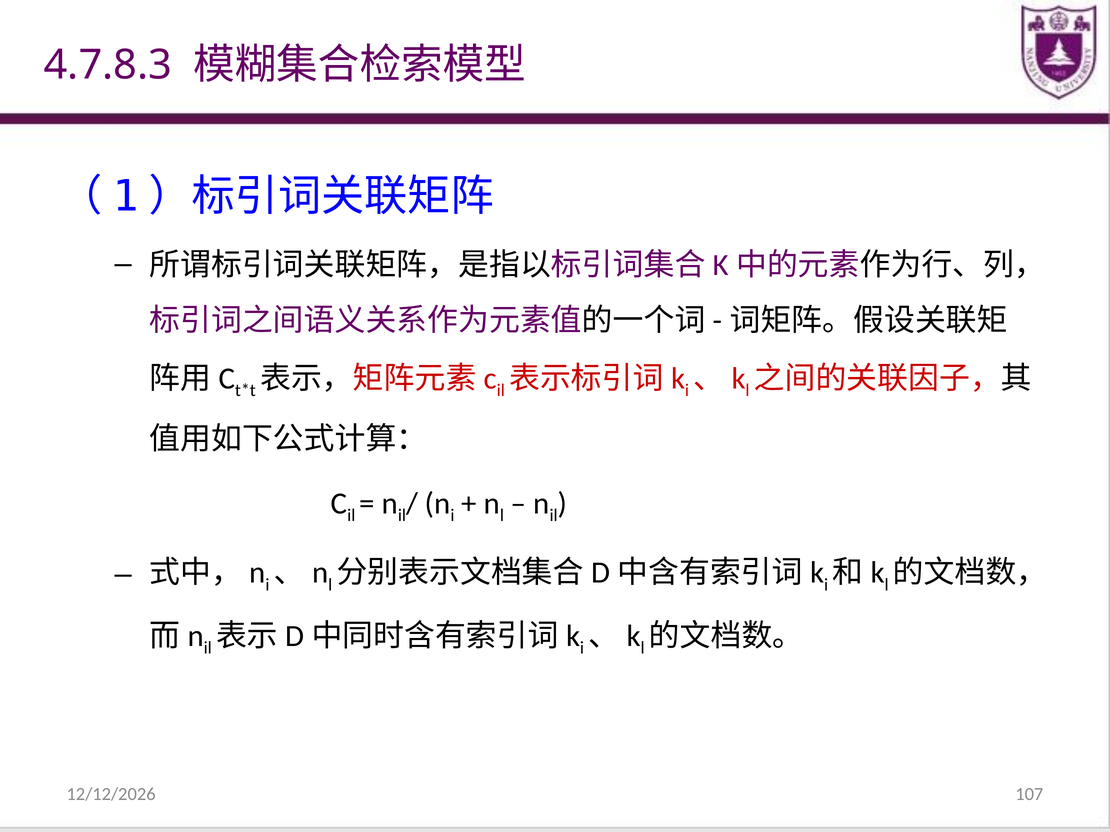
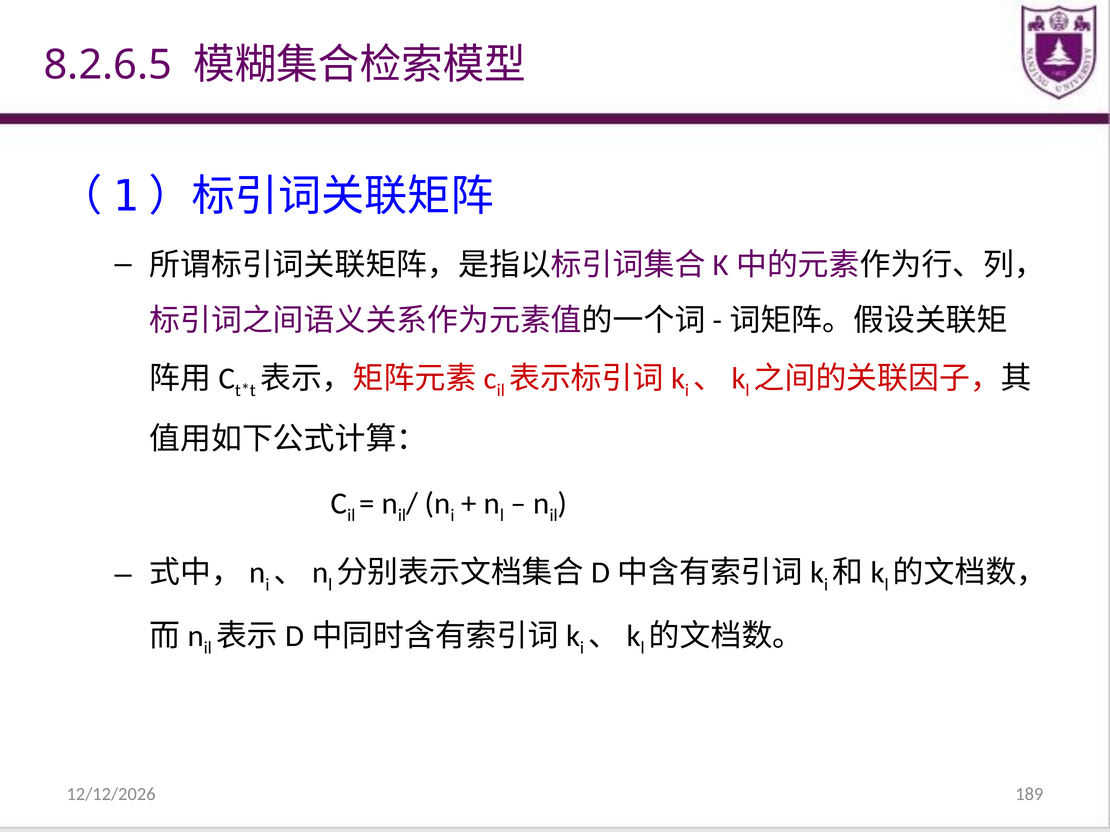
4.7.8.3: 4.7.8.3 -> 8.2.6.5
107: 107 -> 189
